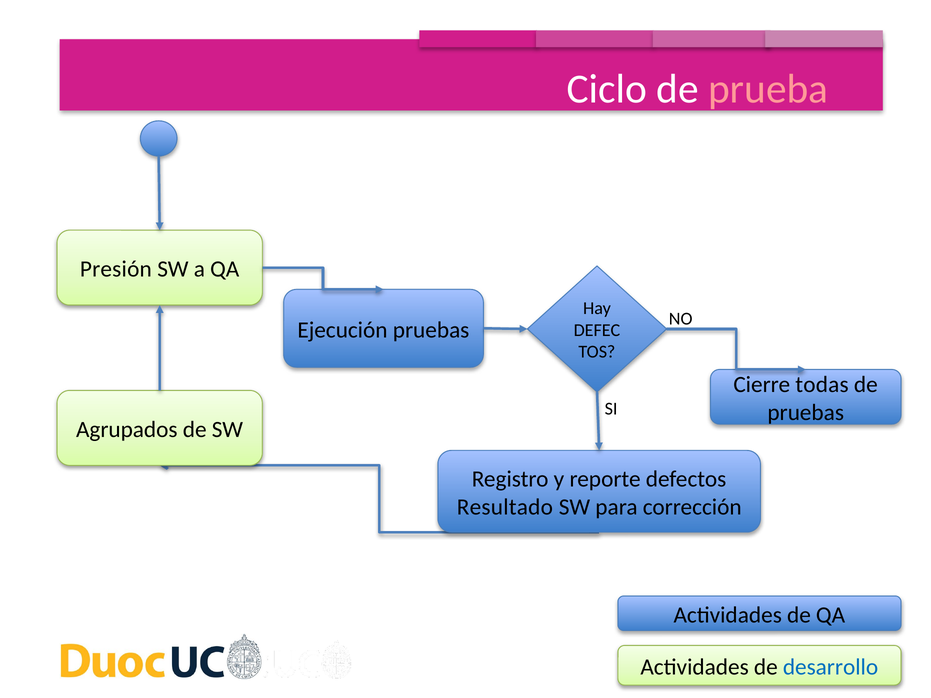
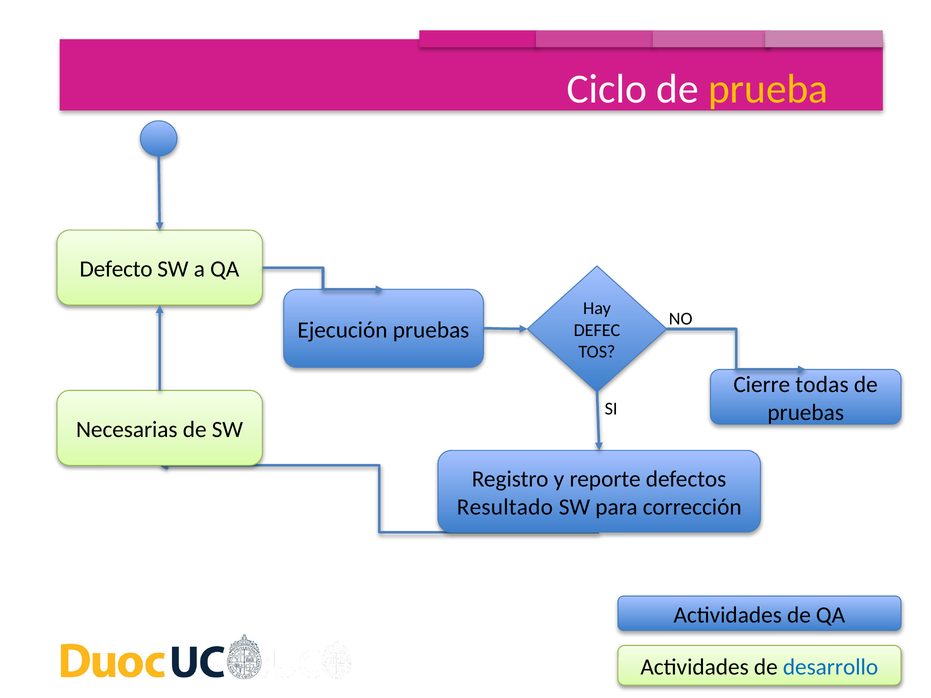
prueba colour: pink -> yellow
Presión: Presión -> Defecto
Agrupados: Agrupados -> Necesarias
